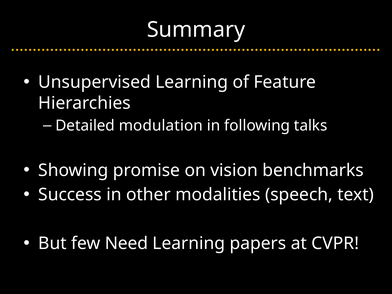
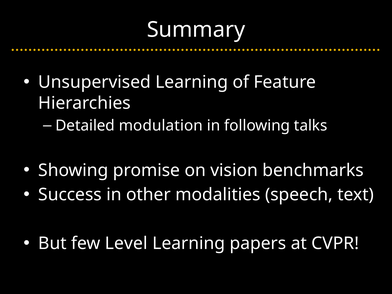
Need: Need -> Level
